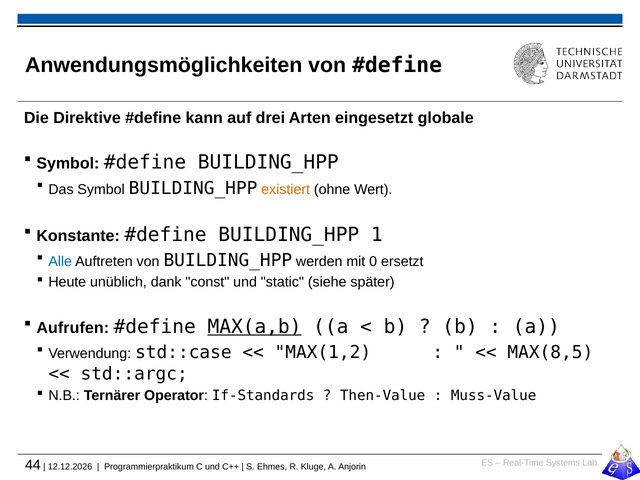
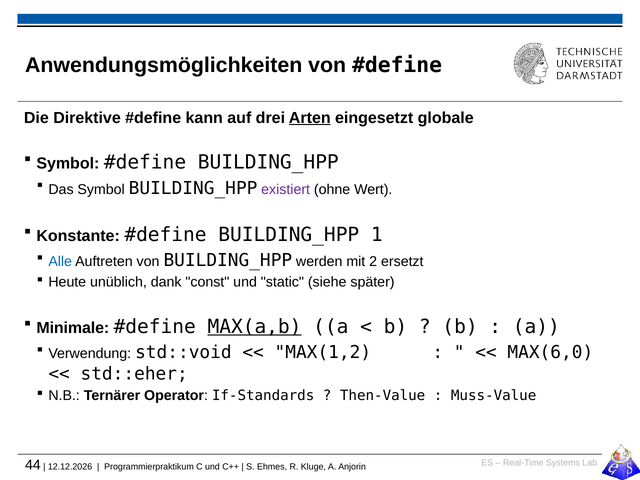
Arten underline: none -> present
existiert colour: orange -> purple
0: 0 -> 2
Aufrufen: Aufrufen -> Minimale
std::case: std::case -> std::void
MAX(8,5: MAX(8,5 -> MAX(6,0
std::argc: std::argc -> std::eher
